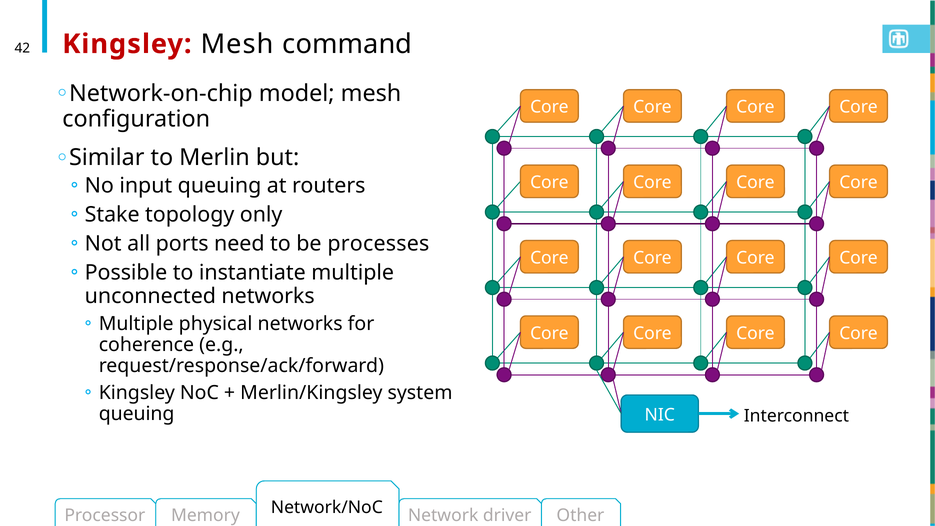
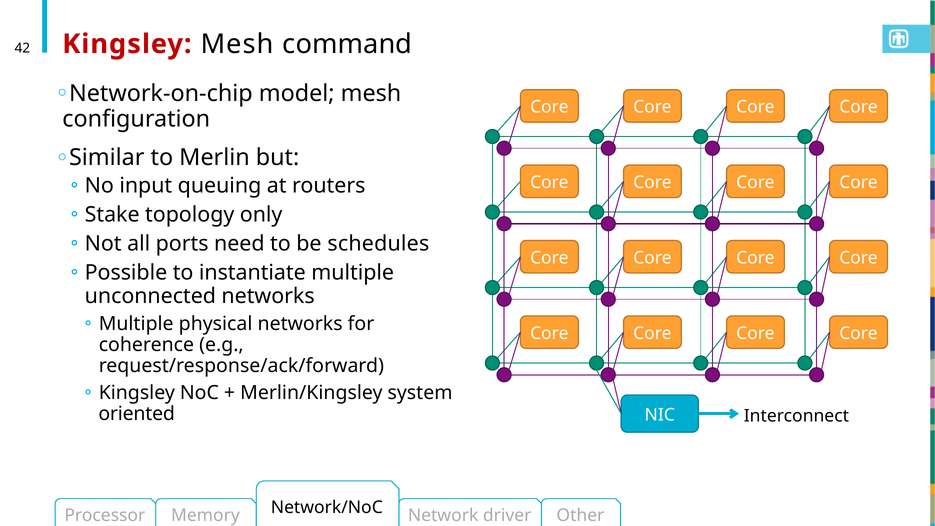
processes: processes -> schedules
queuing at (137, 414): queuing -> oriented
